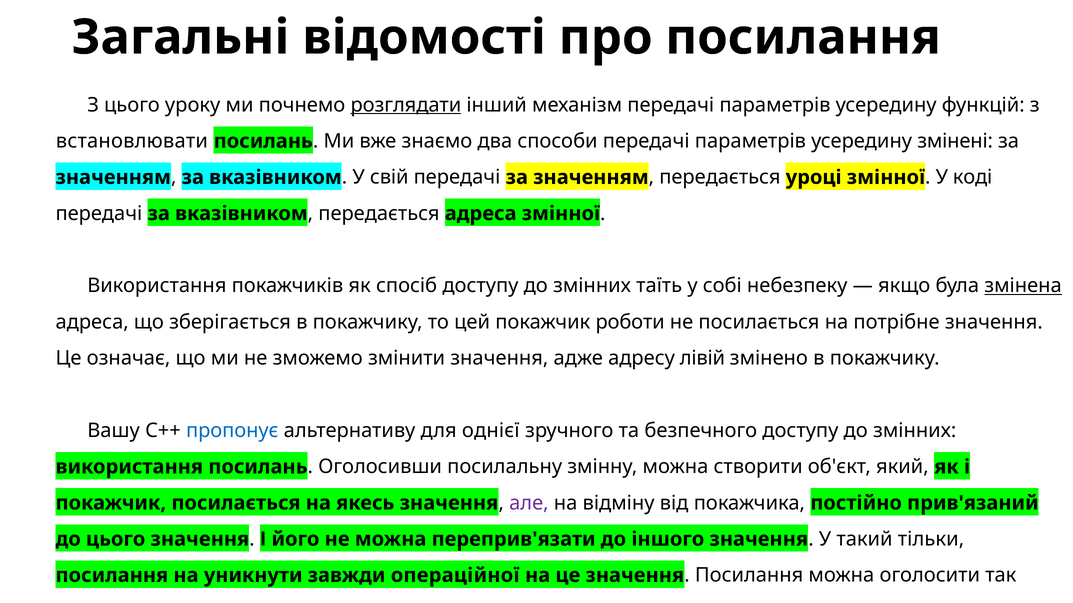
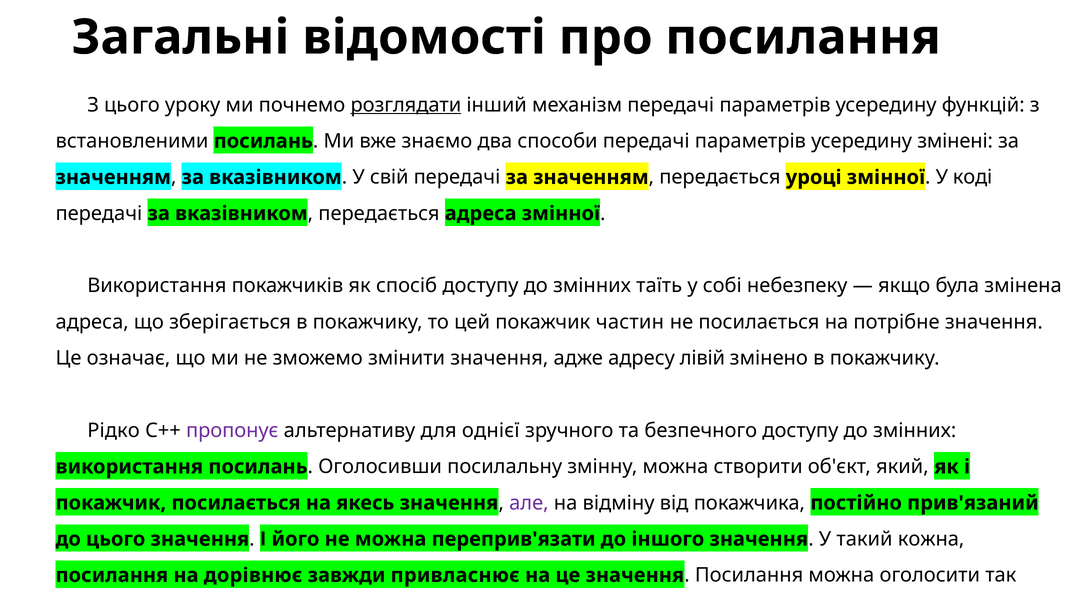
встановлювати: встановлювати -> встановленими
змінена underline: present -> none
роботи: роботи -> частин
Вашу: Вашу -> Рідко
пропонує colour: blue -> purple
тільки: тільки -> кожна
уникнути: уникнути -> дорівнює
операційної: операційної -> привласнює
